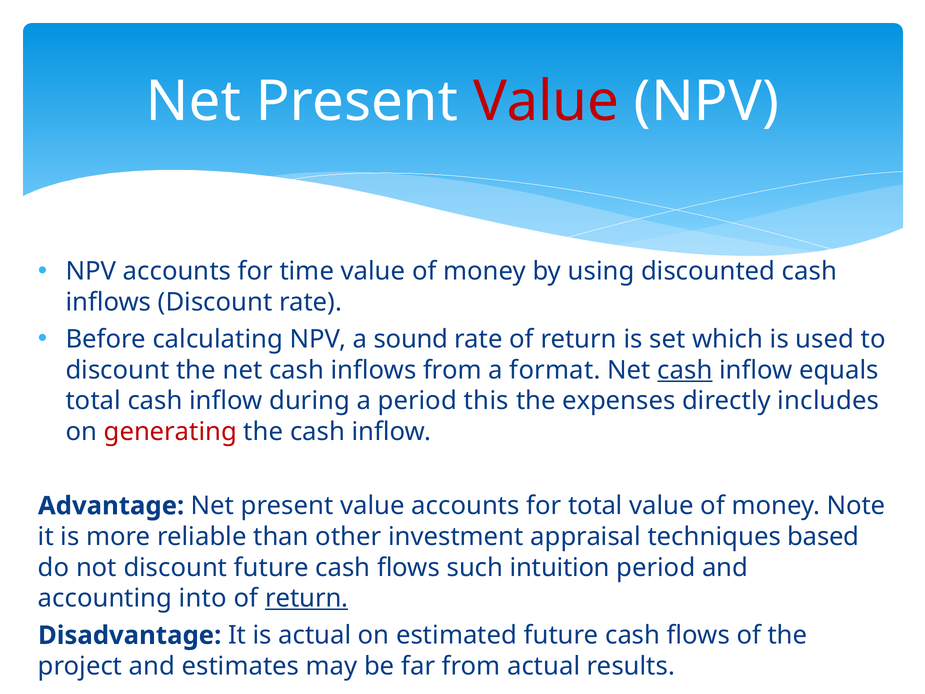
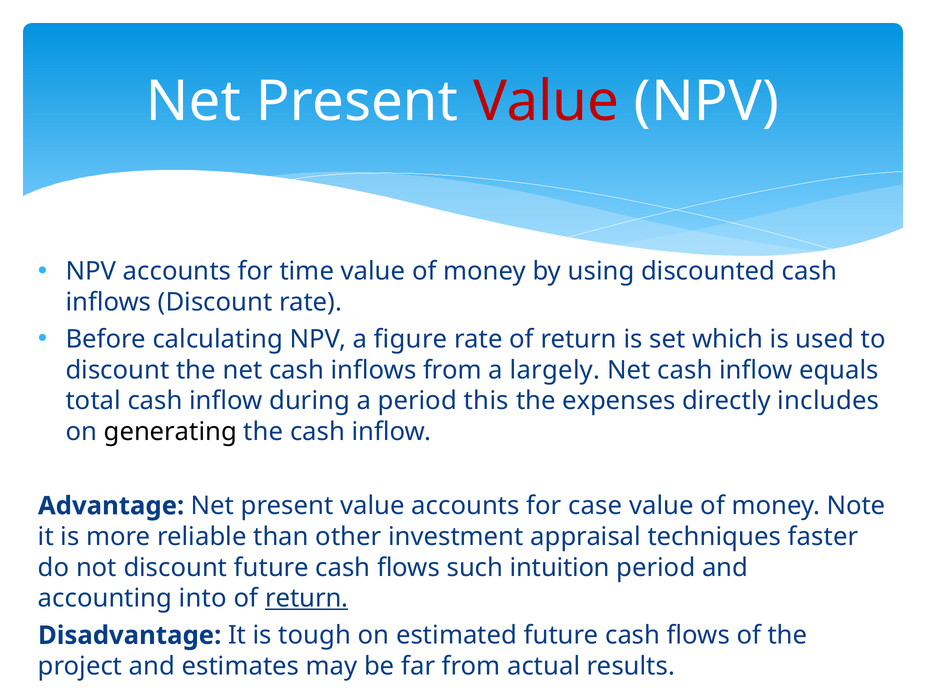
sound: sound -> figure
format: format -> largely
cash at (685, 370) underline: present -> none
generating colour: red -> black
for total: total -> case
based: based -> faster
is actual: actual -> tough
